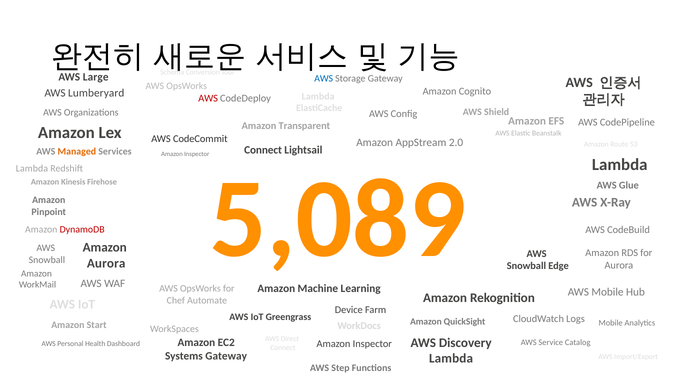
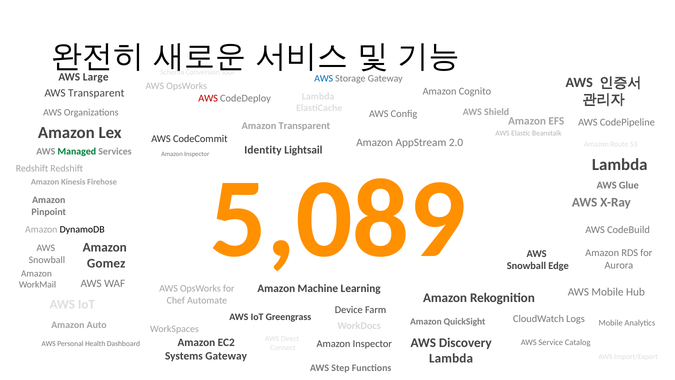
AWS Lumberyard: Lumberyard -> Transparent
Connect at (263, 150): Connect -> Identity
Managed colour: orange -> green
Lambda at (32, 168): Lambda -> Redshift
DynamoDB colour: red -> black
Aurora at (106, 263): Aurora -> Gomez
Start: Start -> Auto
